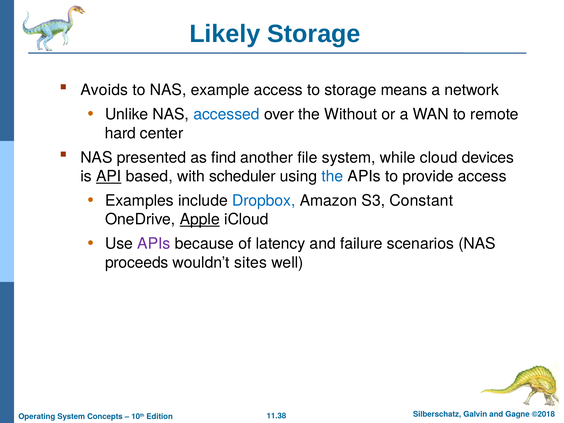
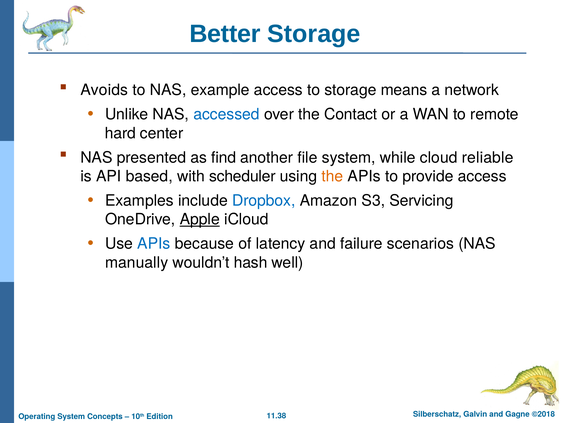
Likely: Likely -> Better
Without: Without -> Contact
devices: devices -> reliable
API underline: present -> none
the at (332, 176) colour: blue -> orange
Constant: Constant -> Servicing
APIs at (154, 244) colour: purple -> blue
proceeds: proceeds -> manually
sites: sites -> hash
